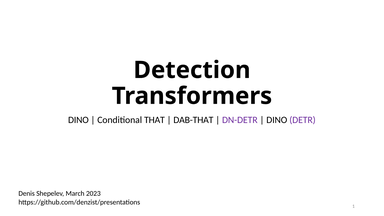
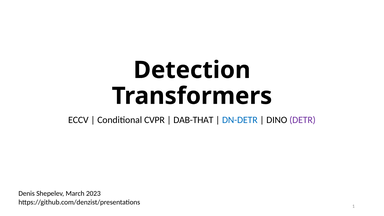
DINO at (78, 120): DINO -> ECCV
THAT: THAT -> CVPR
DN-DETR colour: purple -> blue
